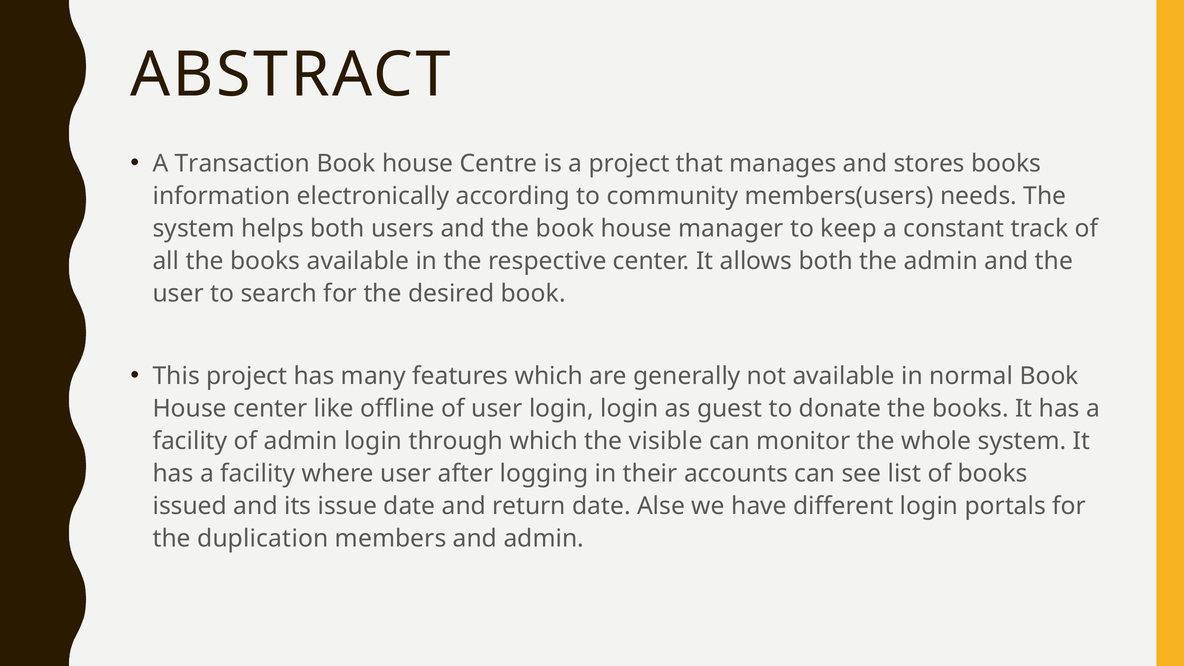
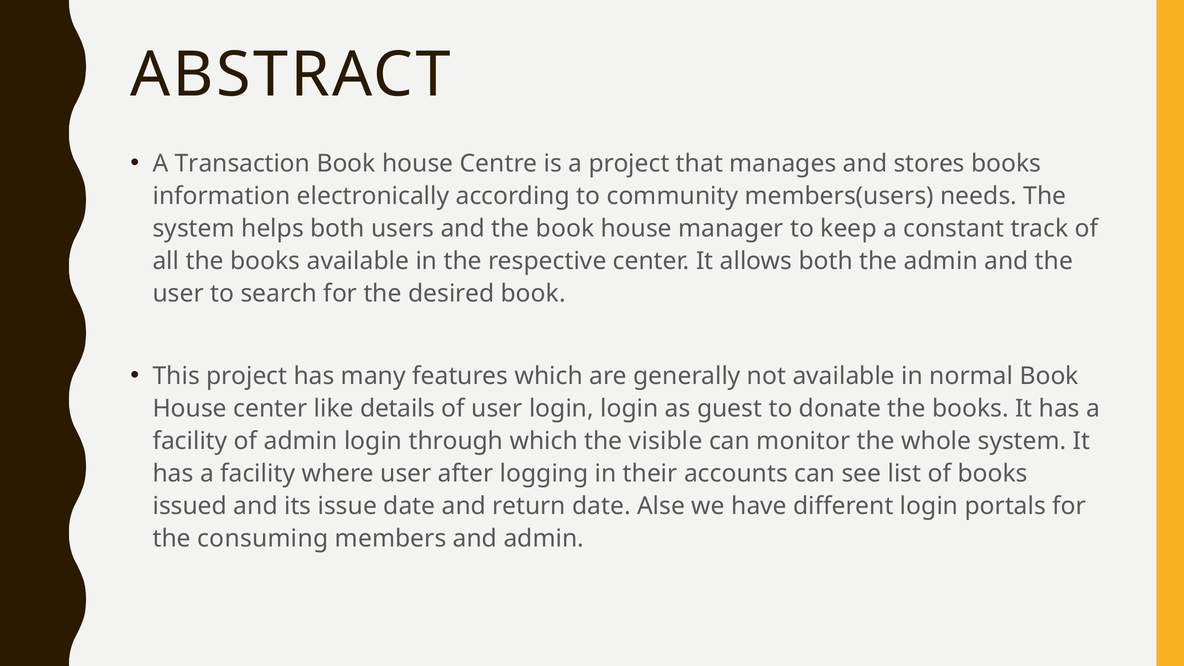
offline: offline -> details
duplication: duplication -> consuming
